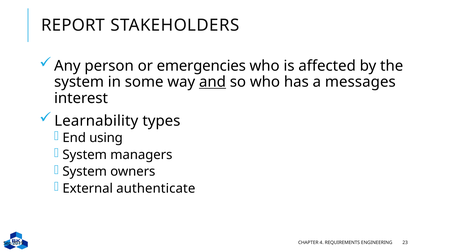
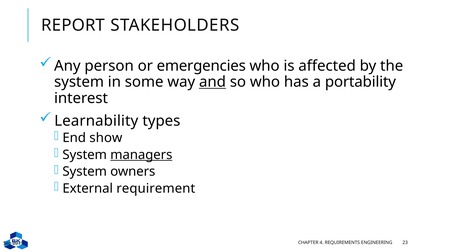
messages: messages -> portability
using: using -> show
managers underline: none -> present
authenticate: authenticate -> requirement
